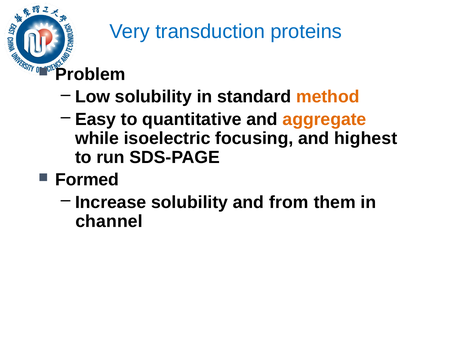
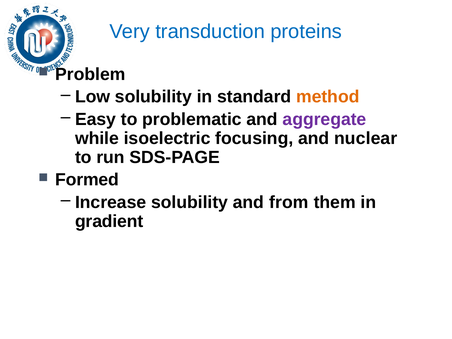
quantitative: quantitative -> problematic
aggregate colour: orange -> purple
highest: highest -> nuclear
channel: channel -> gradient
